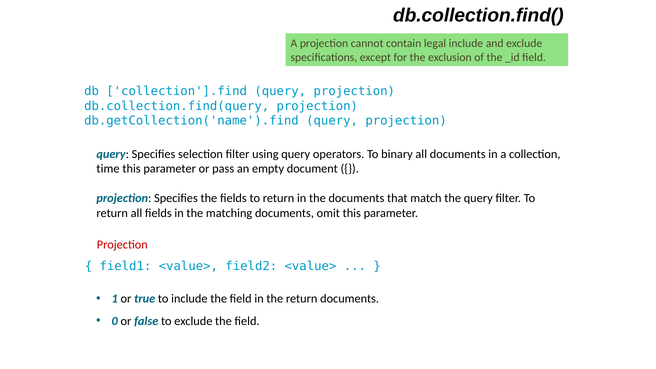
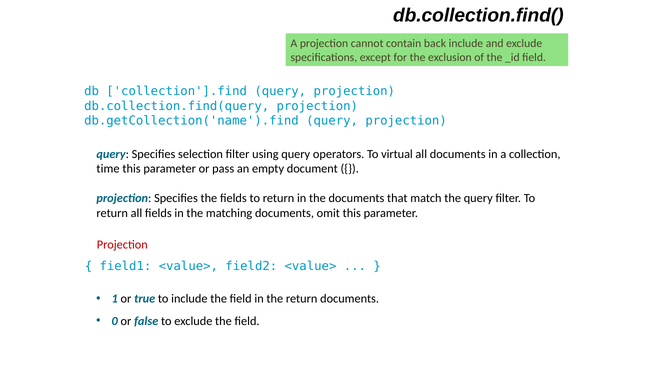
legal: legal -> back
binary: binary -> virtual
